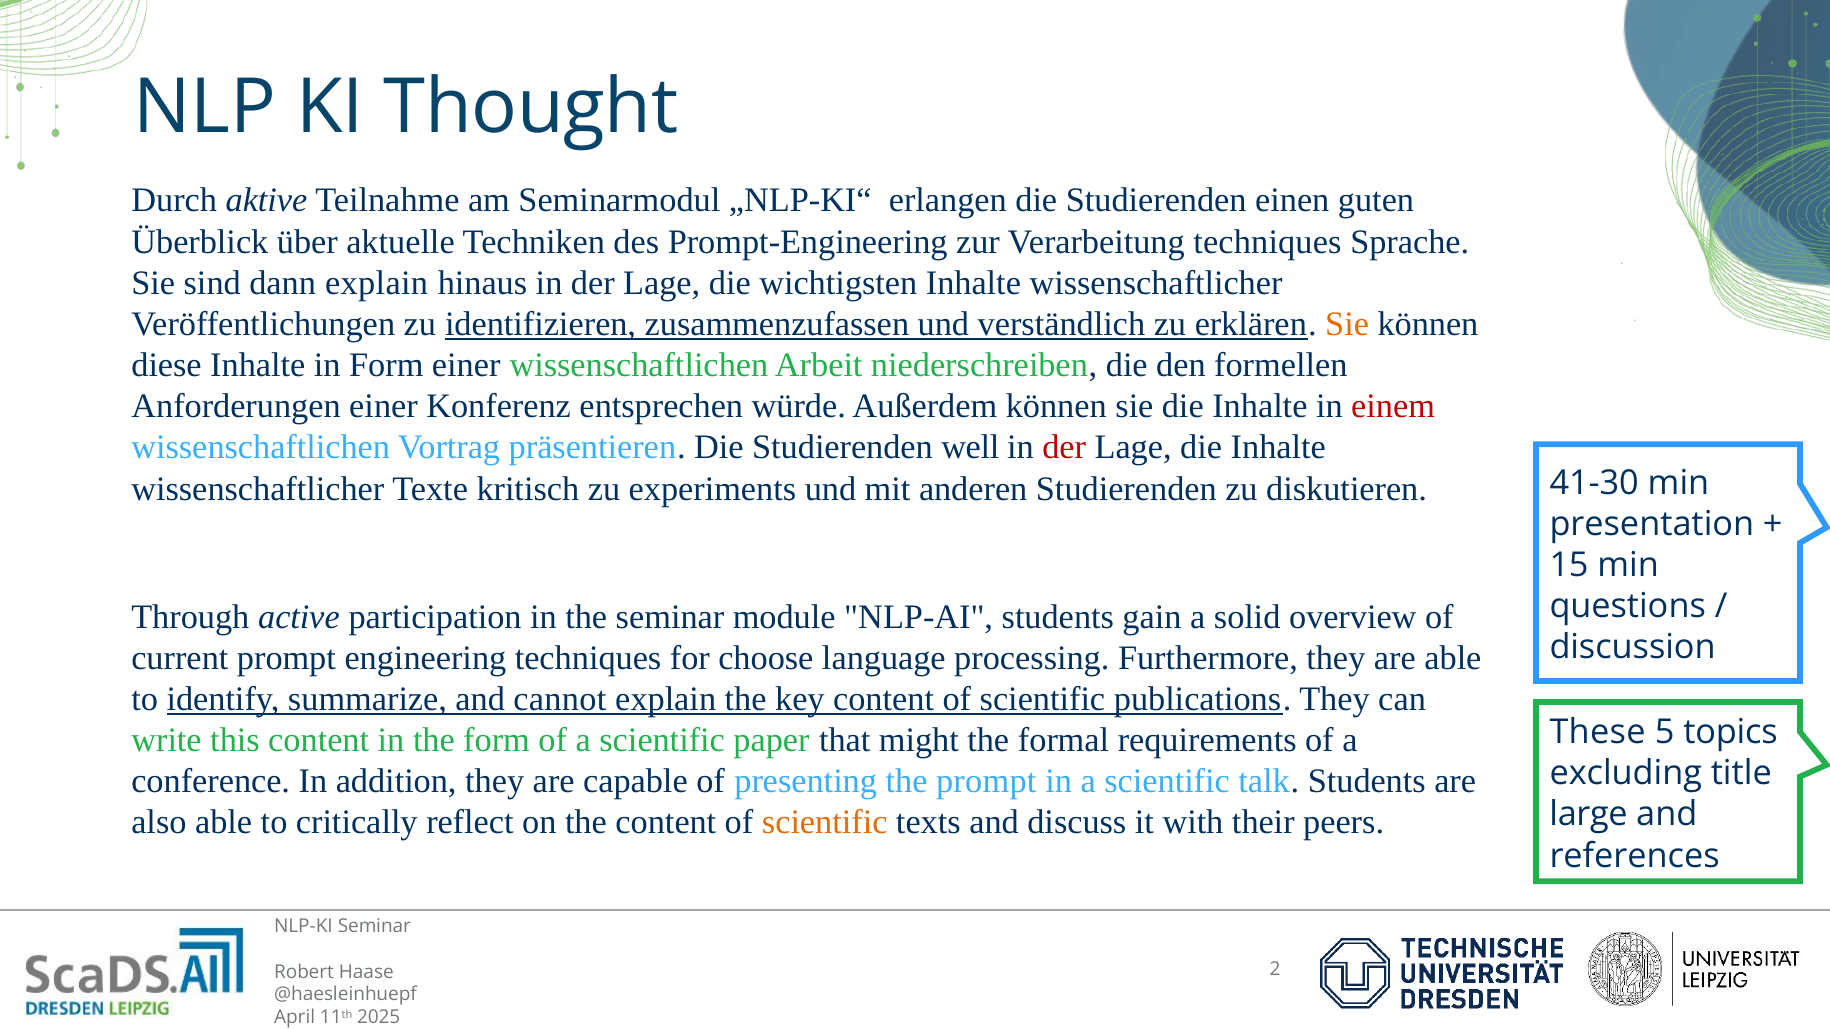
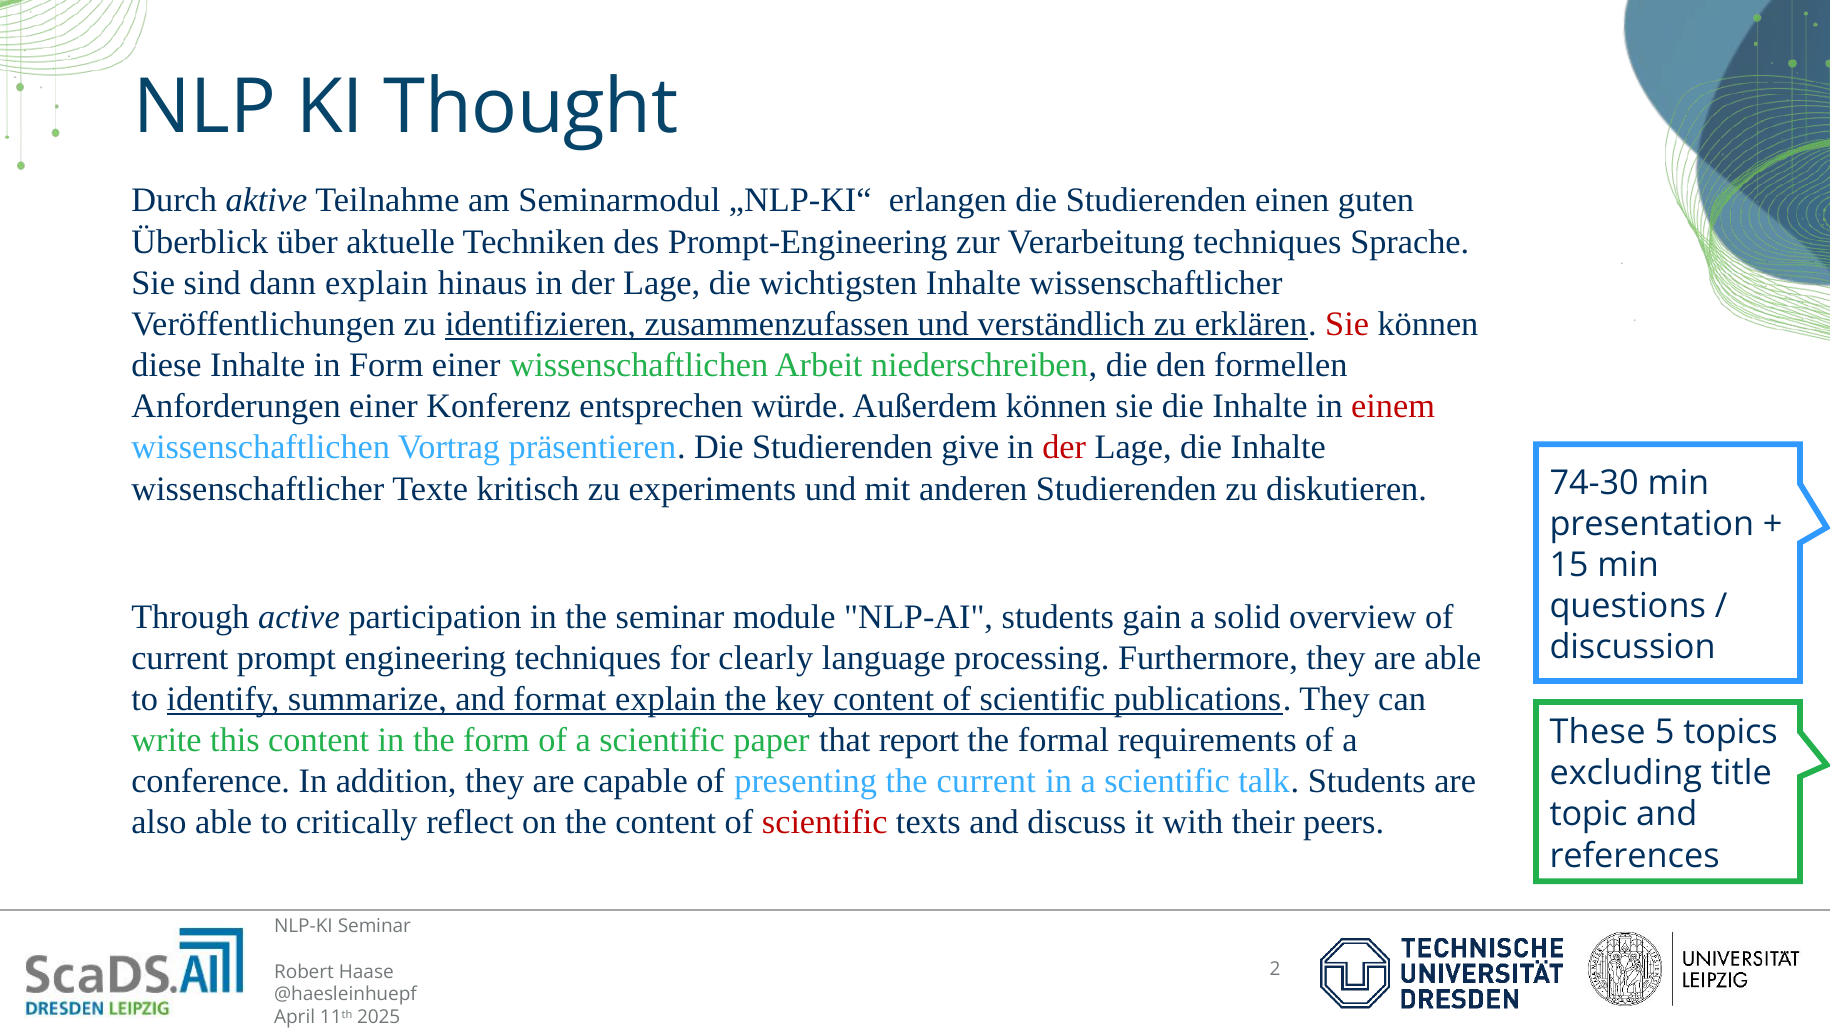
Sie at (1347, 324) colour: orange -> red
well: well -> give
41-30: 41-30 -> 74-30
choose: choose -> clearly
cannot: cannot -> format
might: might -> report
the prompt: prompt -> current
large: large -> topic
scientific at (825, 823) colour: orange -> red
